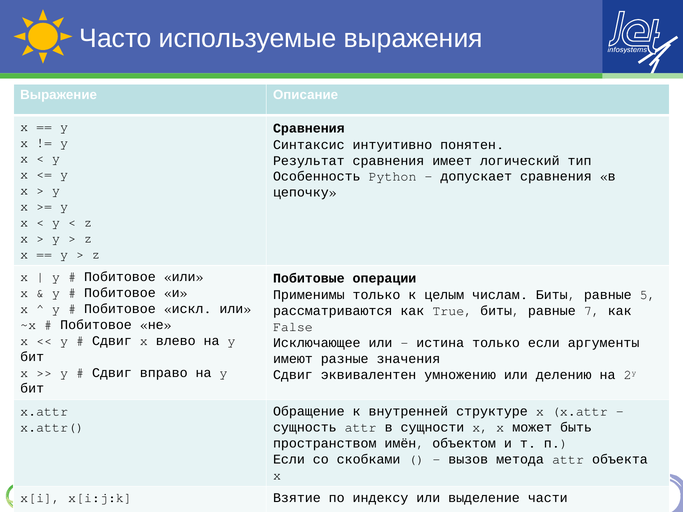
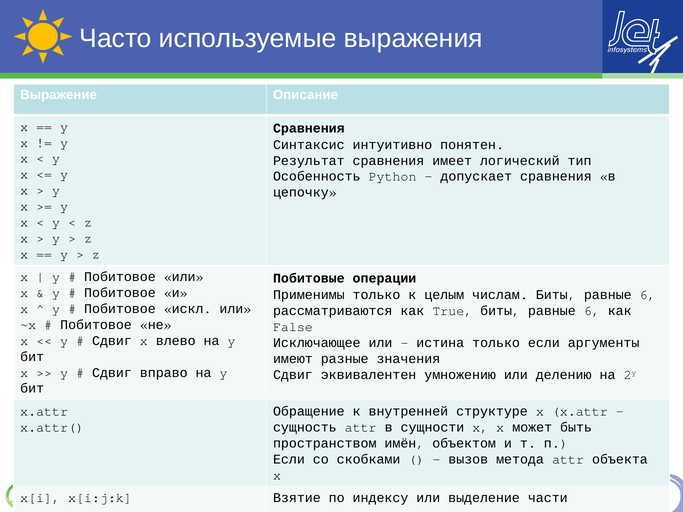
Биты 5: 5 -> 6
равные 7: 7 -> 6
